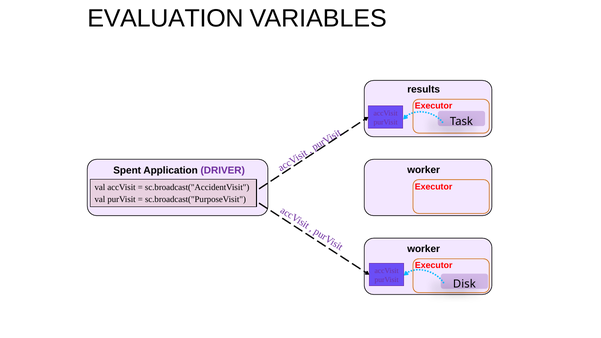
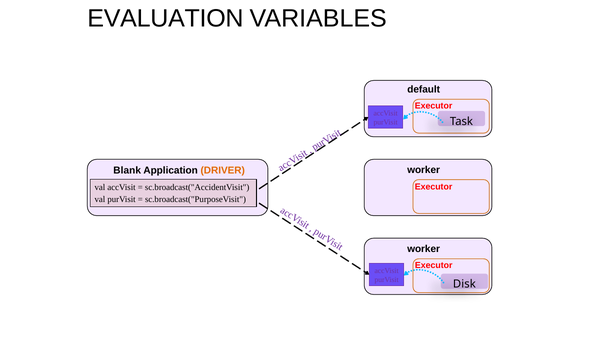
results: results -> default
Spent: Spent -> Blank
DRIVER colour: purple -> orange
